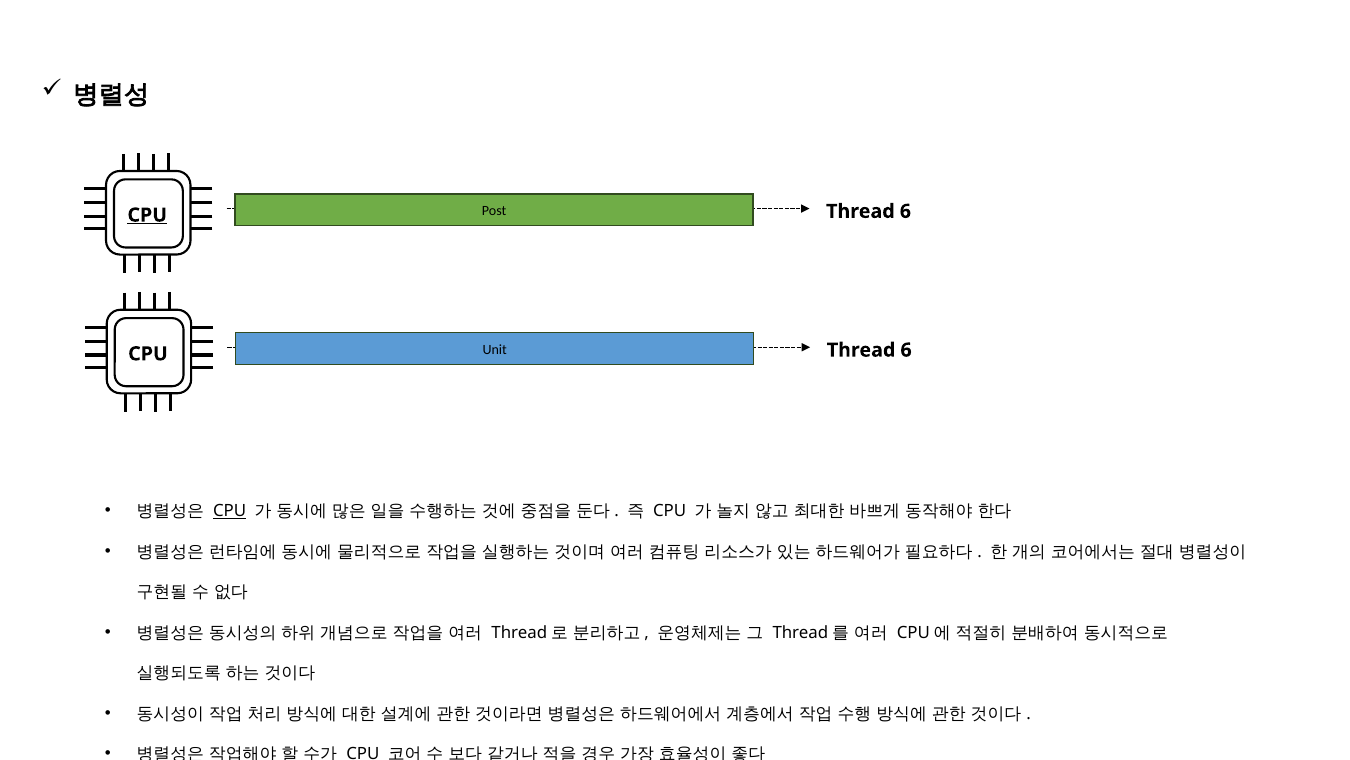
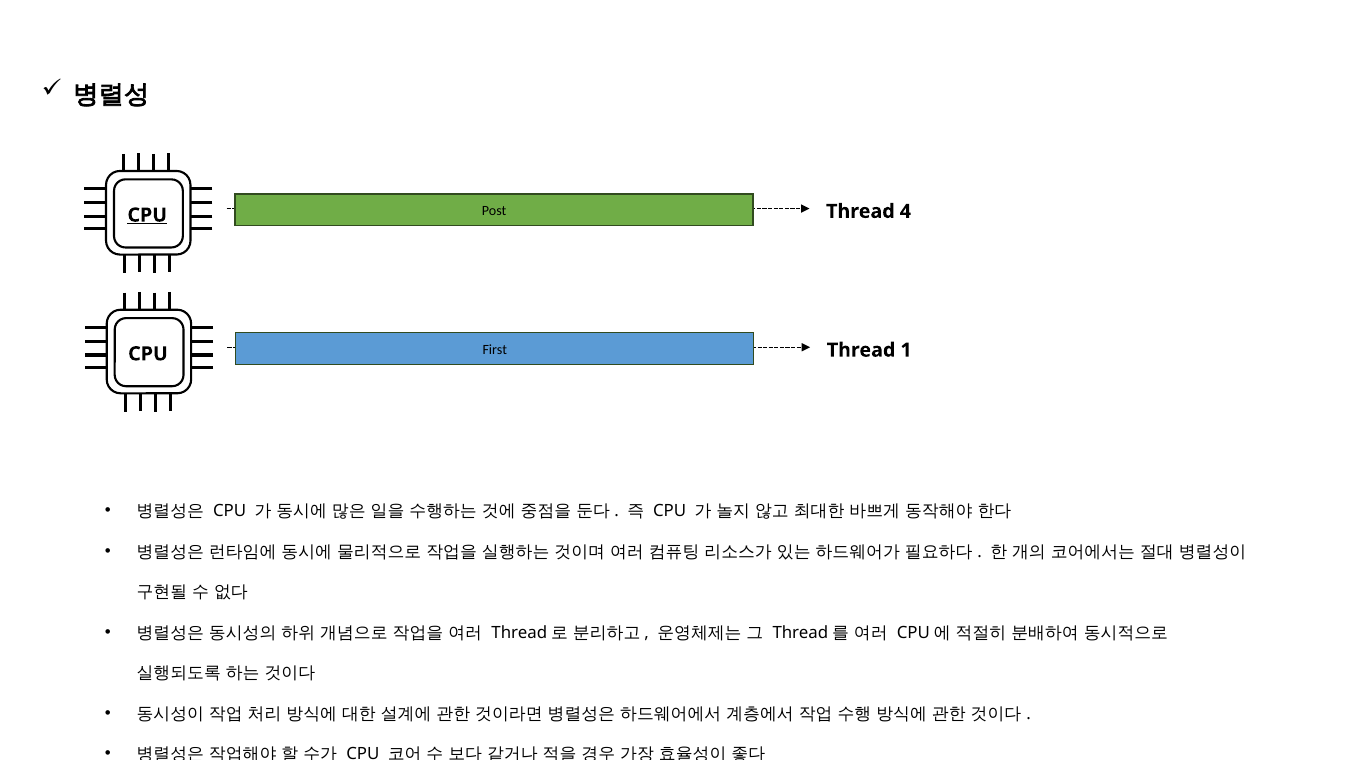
6 at (905, 211): 6 -> 4
Unit: Unit -> First
6 at (906, 350): 6 -> 1
CPU at (230, 510) underline: present -> none
